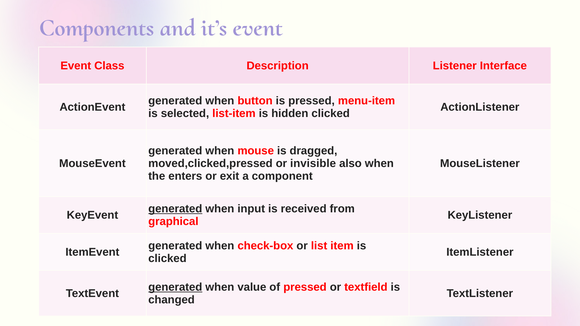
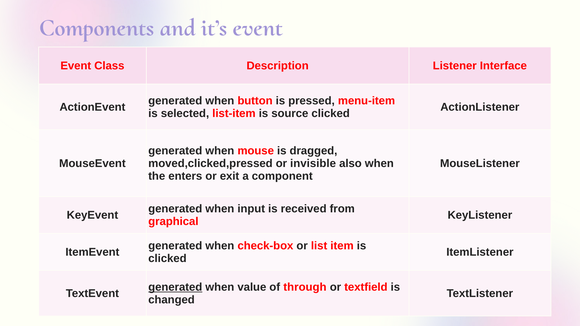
hidden: hidden -> source
generated at (175, 209) underline: present -> none
of pressed: pressed -> through
